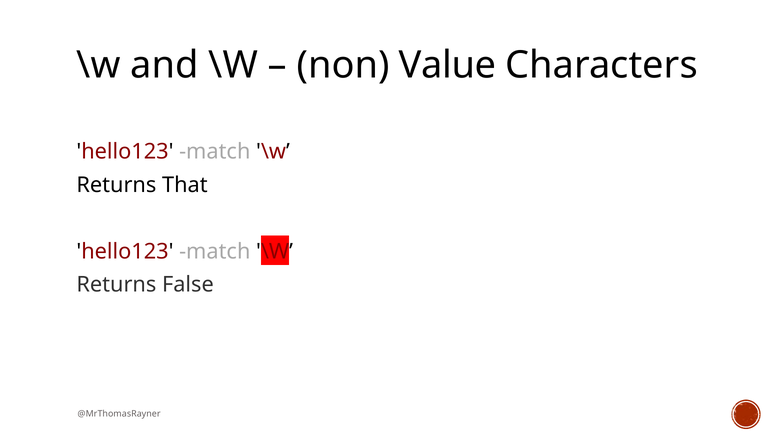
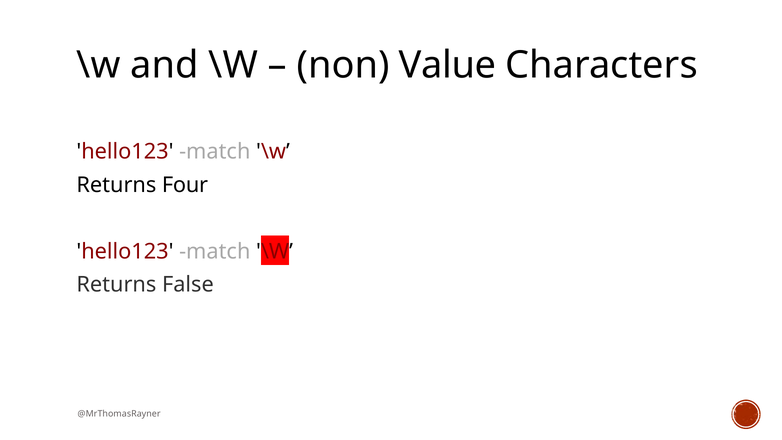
That: That -> Four
